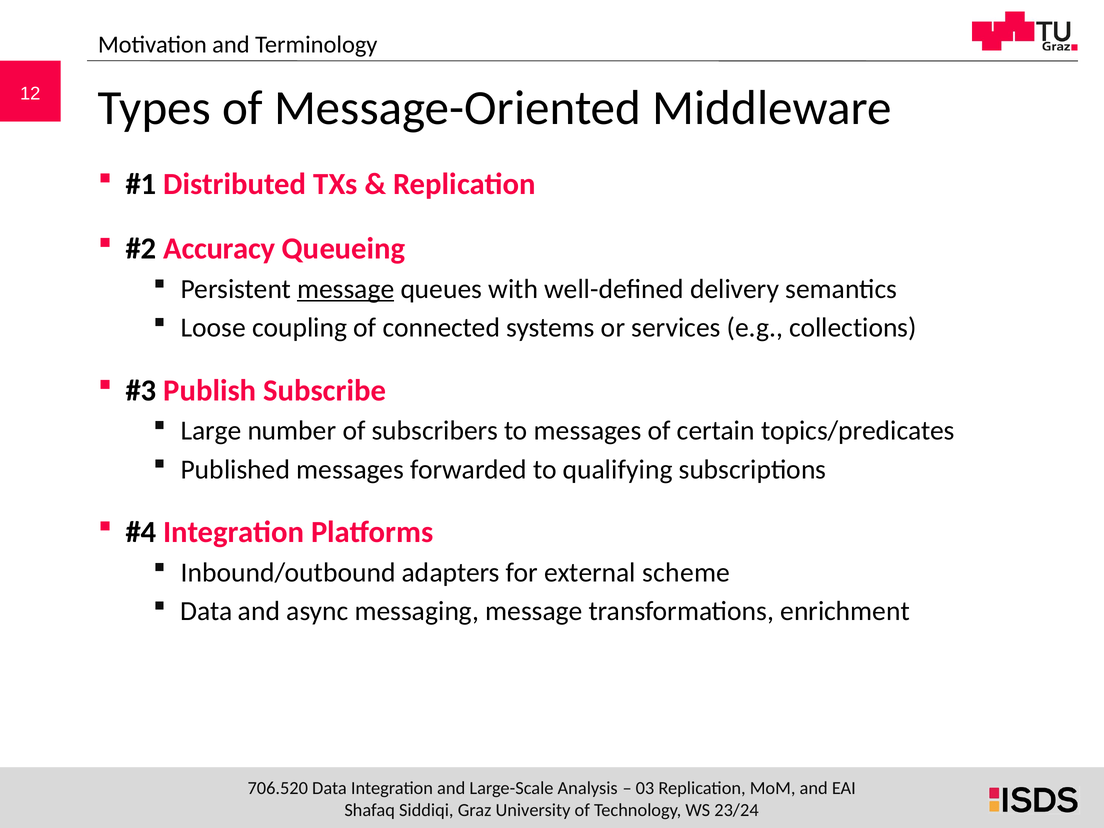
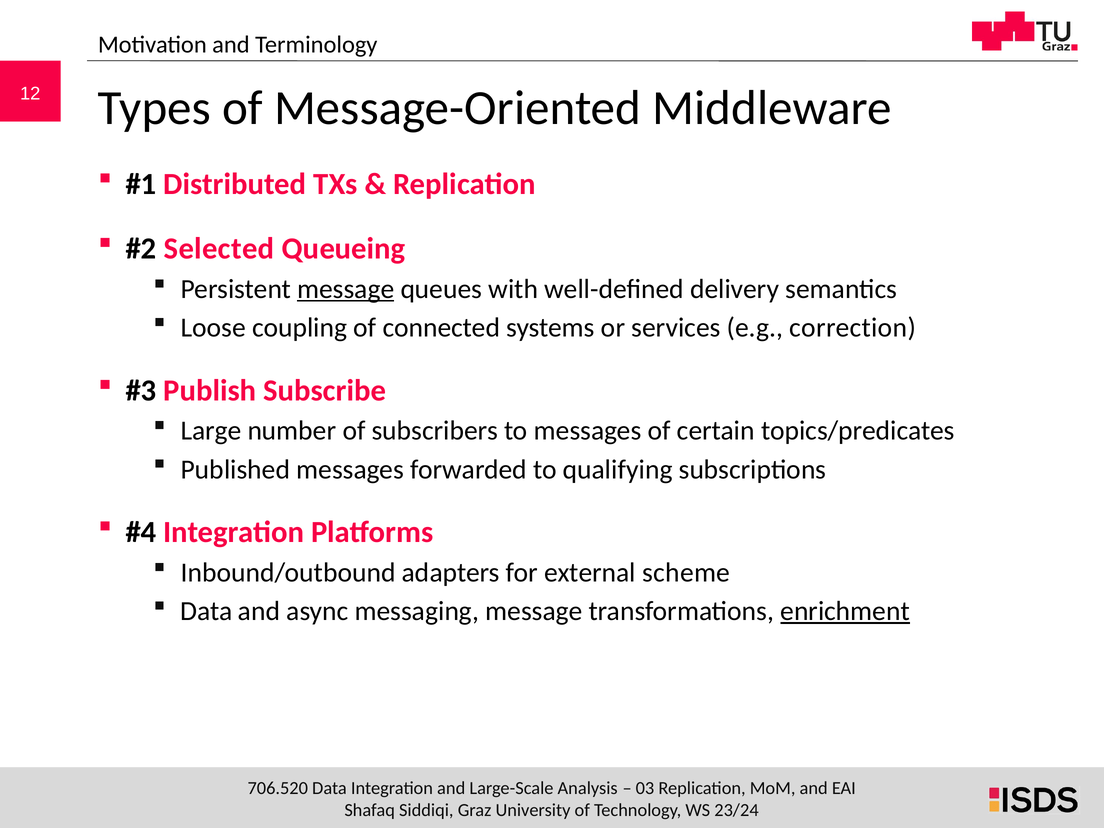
Accuracy: Accuracy -> Selected
collections: collections -> correction
enrichment underline: none -> present
